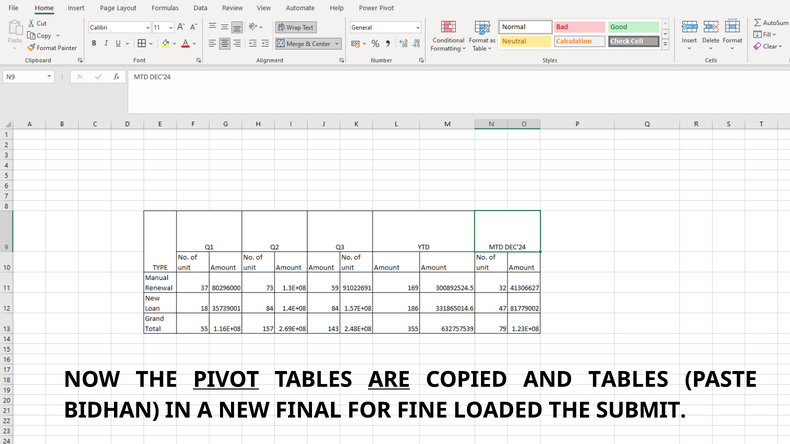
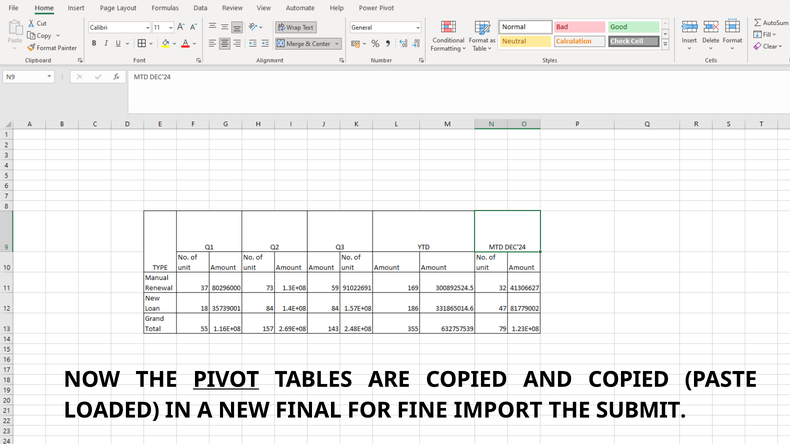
ARE underline: present -> none
AND TABLES: TABLES -> COPIED
BIDHAN: BIDHAN -> LOADED
LOADED: LOADED -> IMPORT
